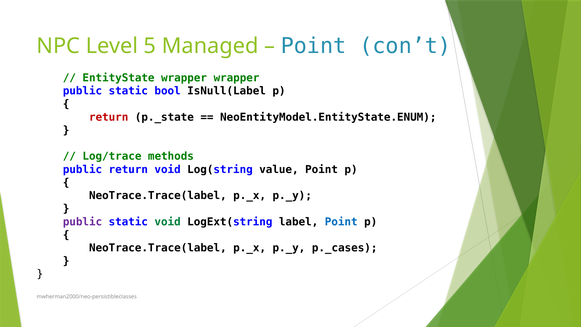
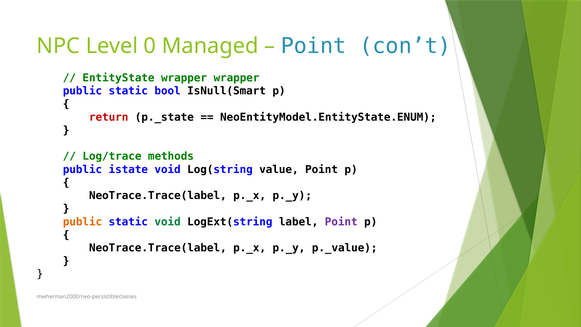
5: 5 -> 0
IsNull(Label: IsNull(Label -> IsNull(Smart
public return: return -> istate
public at (82, 222) colour: purple -> orange
Point at (341, 222) colour: blue -> purple
p._cases: p._cases -> p._value
